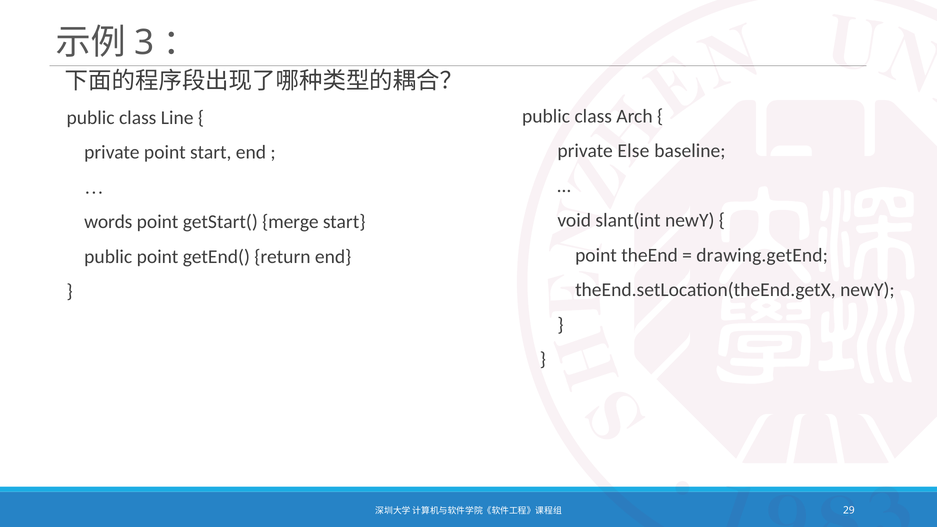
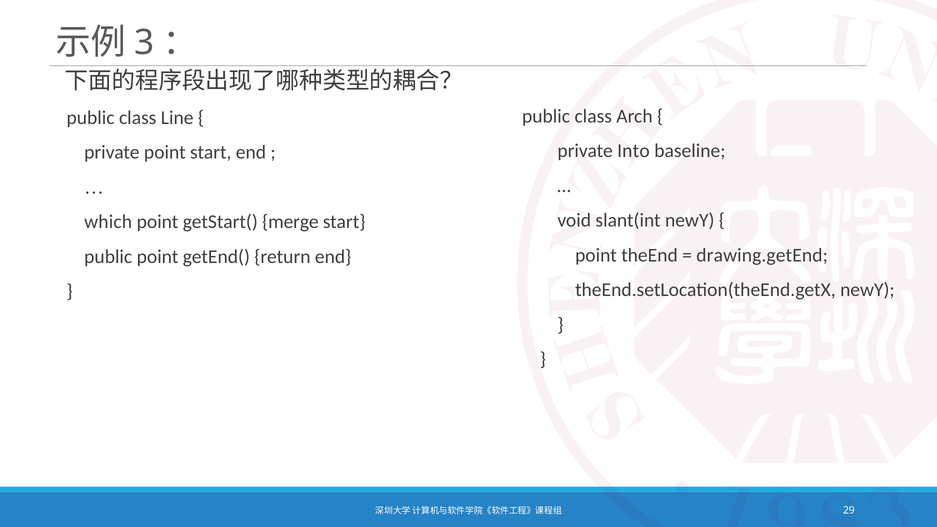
Else: Else -> Into
words: words -> which
